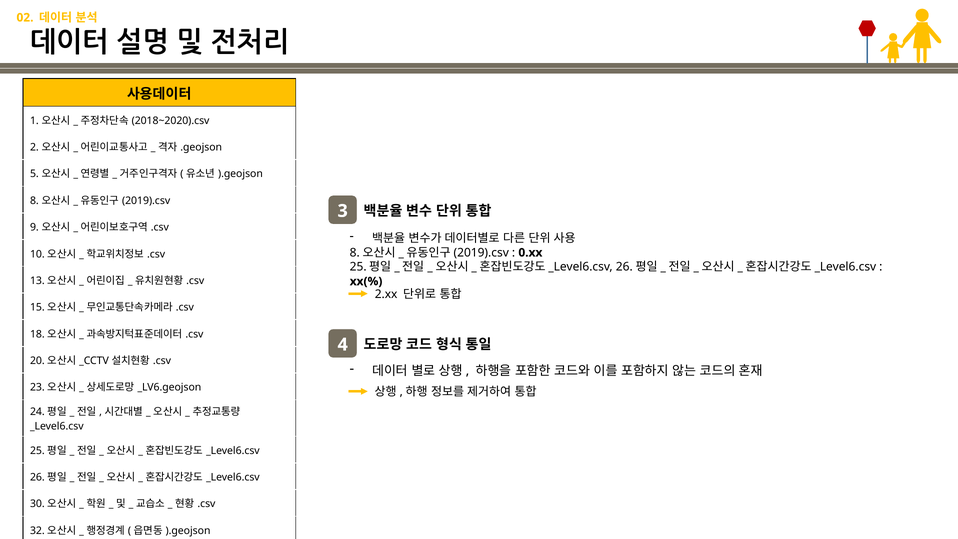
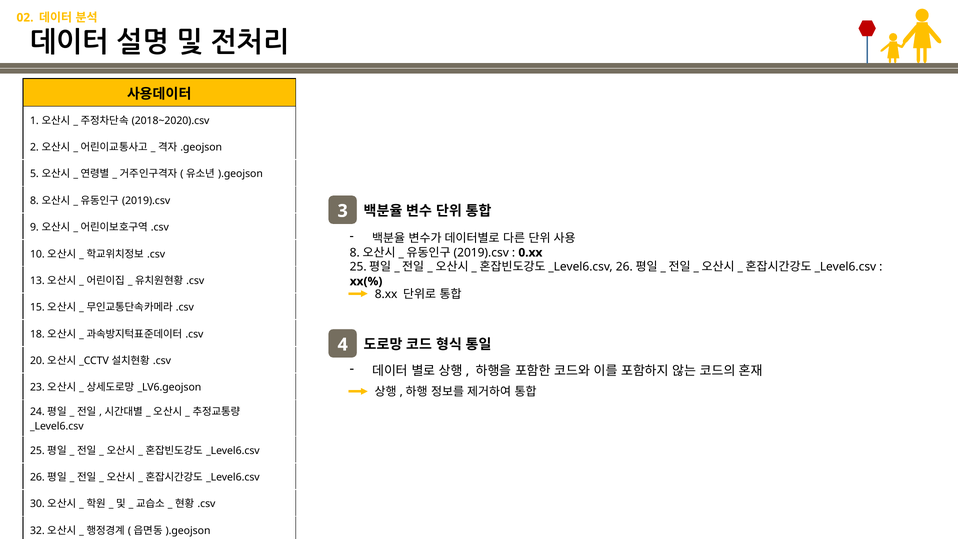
2.xx: 2.xx -> 8.xx
